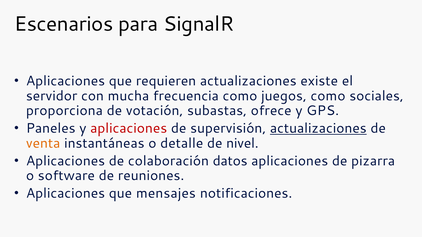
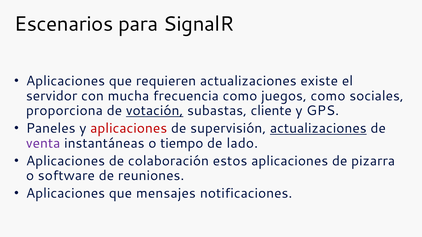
votación underline: none -> present
ofrece: ofrece -> cliente
venta colour: orange -> purple
detalle: detalle -> tiempo
nivel: nivel -> lado
datos: datos -> estos
